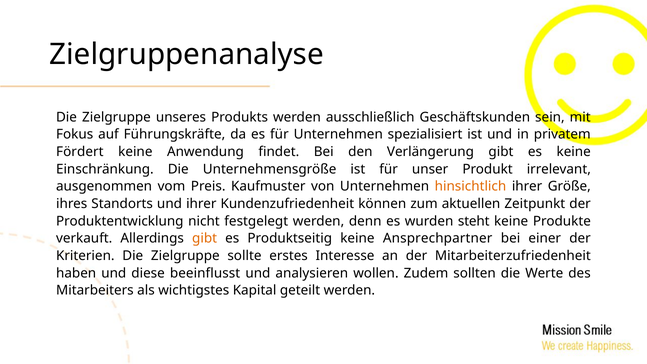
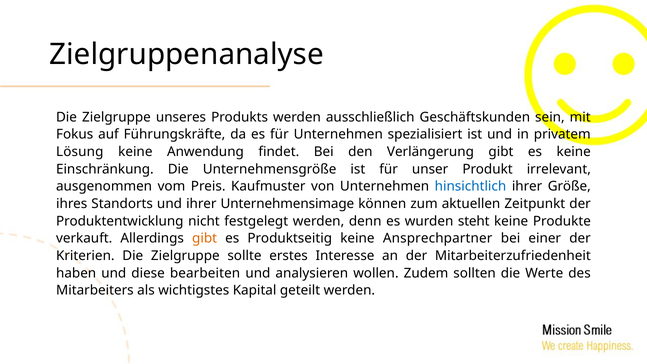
Fördert: Fördert -> Lösung
hinsichtlich colour: orange -> blue
Kundenzufriedenheit: Kundenzufriedenheit -> Unternehmensimage
beeinflusst: beeinflusst -> bearbeiten
